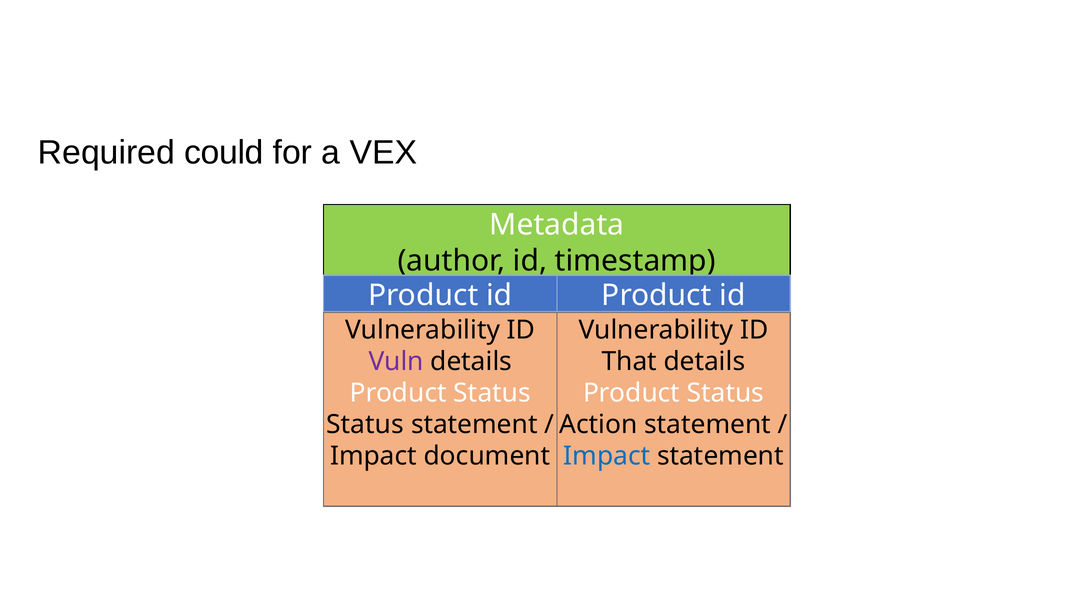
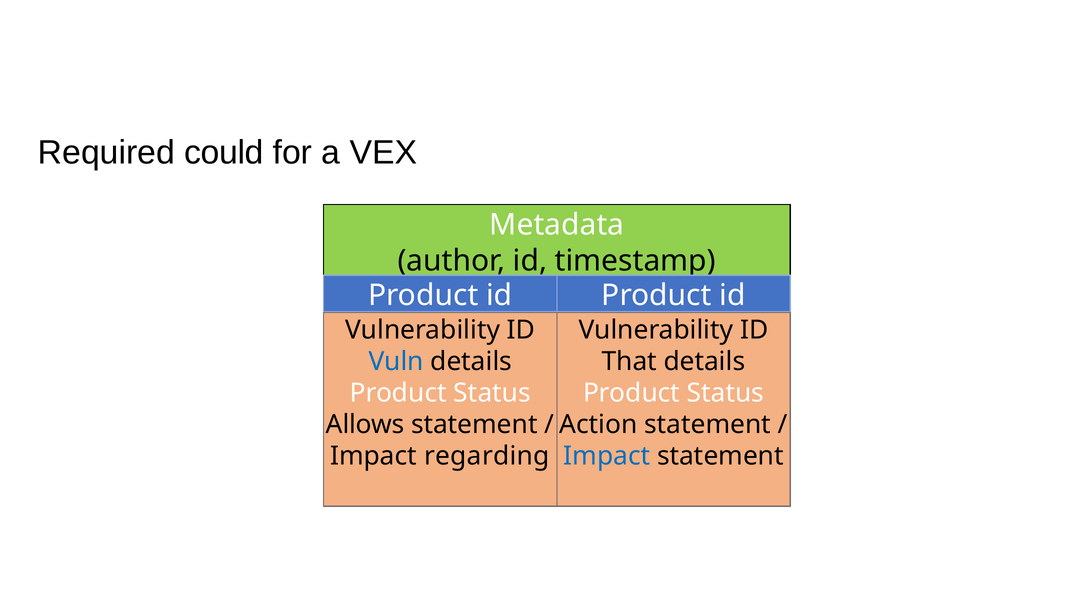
Vuln colour: purple -> blue
Status at (365, 425): Status -> Allows
document: document -> regarding
